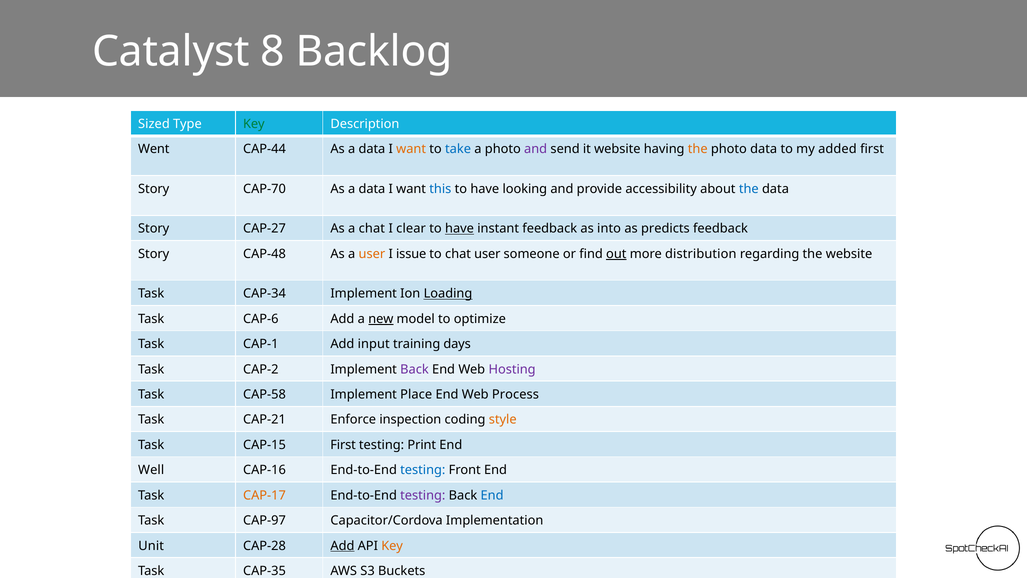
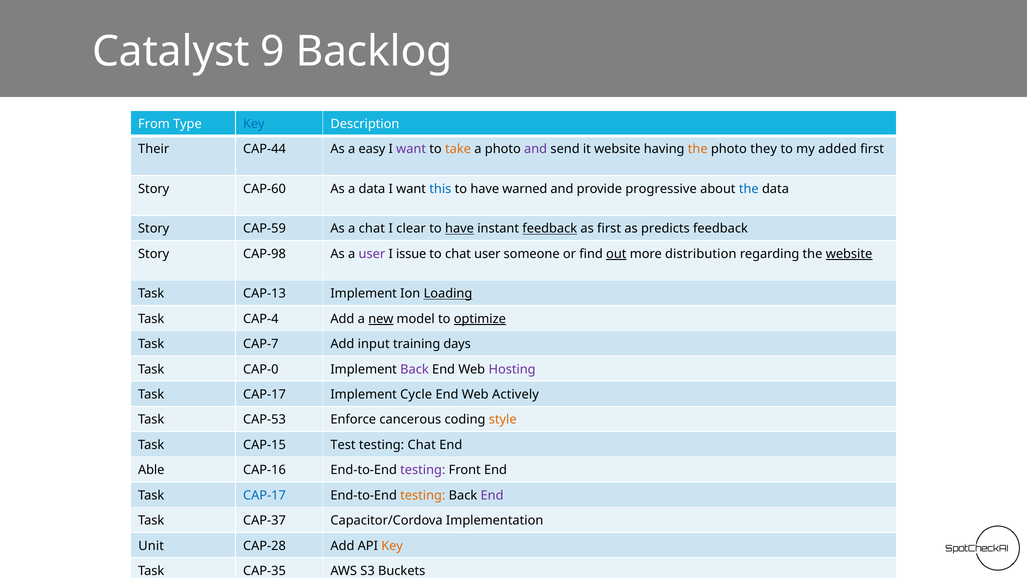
8: 8 -> 9
Sized: Sized -> From
Key at (254, 124) colour: green -> blue
Went: Went -> Their
CAP-44 As a data: data -> easy
want at (411, 149) colour: orange -> purple
take colour: blue -> orange
photo data: data -> they
CAP-70: CAP-70 -> CAP-60
looking: looking -> warned
accessibility: accessibility -> progressive
CAP-27: CAP-27 -> CAP-59
feedback at (550, 229) underline: none -> present
as into: into -> first
CAP-48: CAP-48 -> CAP-98
user at (372, 254) colour: orange -> purple
website at (849, 254) underline: none -> present
CAP-34: CAP-34 -> CAP-13
CAP-6: CAP-6 -> CAP-4
optimize underline: none -> present
CAP-1: CAP-1 -> CAP-7
CAP-2: CAP-2 -> CAP-0
CAP-58 at (264, 394): CAP-58 -> CAP-17
Place: Place -> Cycle
Process: Process -> Actively
CAP-21: CAP-21 -> CAP-53
inspection: inspection -> cancerous
CAP-15 First: First -> Test
testing Print: Print -> Chat
Well: Well -> Able
testing at (423, 470) colour: blue -> purple
CAP-17 at (264, 495) colour: orange -> blue
testing at (423, 495) colour: purple -> orange
End at (492, 495) colour: blue -> purple
CAP-97: CAP-97 -> CAP-37
Add at (342, 545) underline: present -> none
